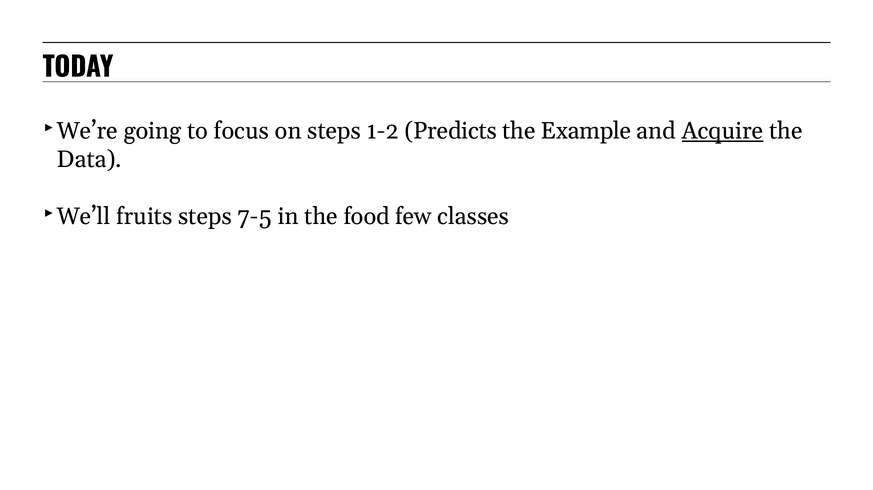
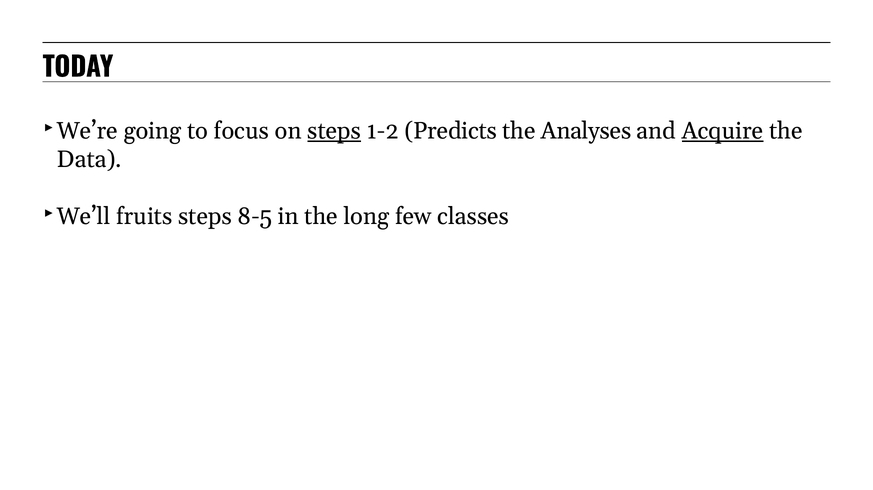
steps at (334, 131) underline: none -> present
Example: Example -> Analyses
7-5: 7-5 -> 8-5
food: food -> long
